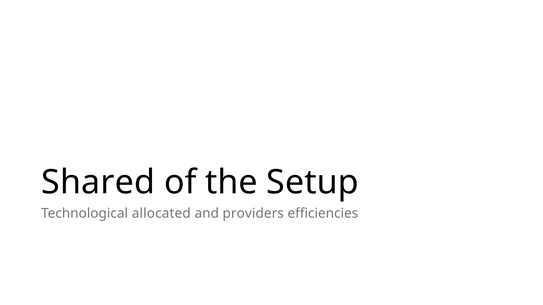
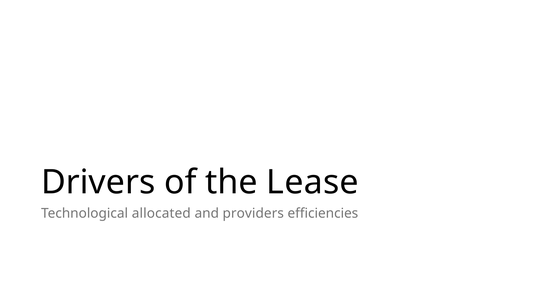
Shared: Shared -> Drivers
Setup: Setup -> Lease
